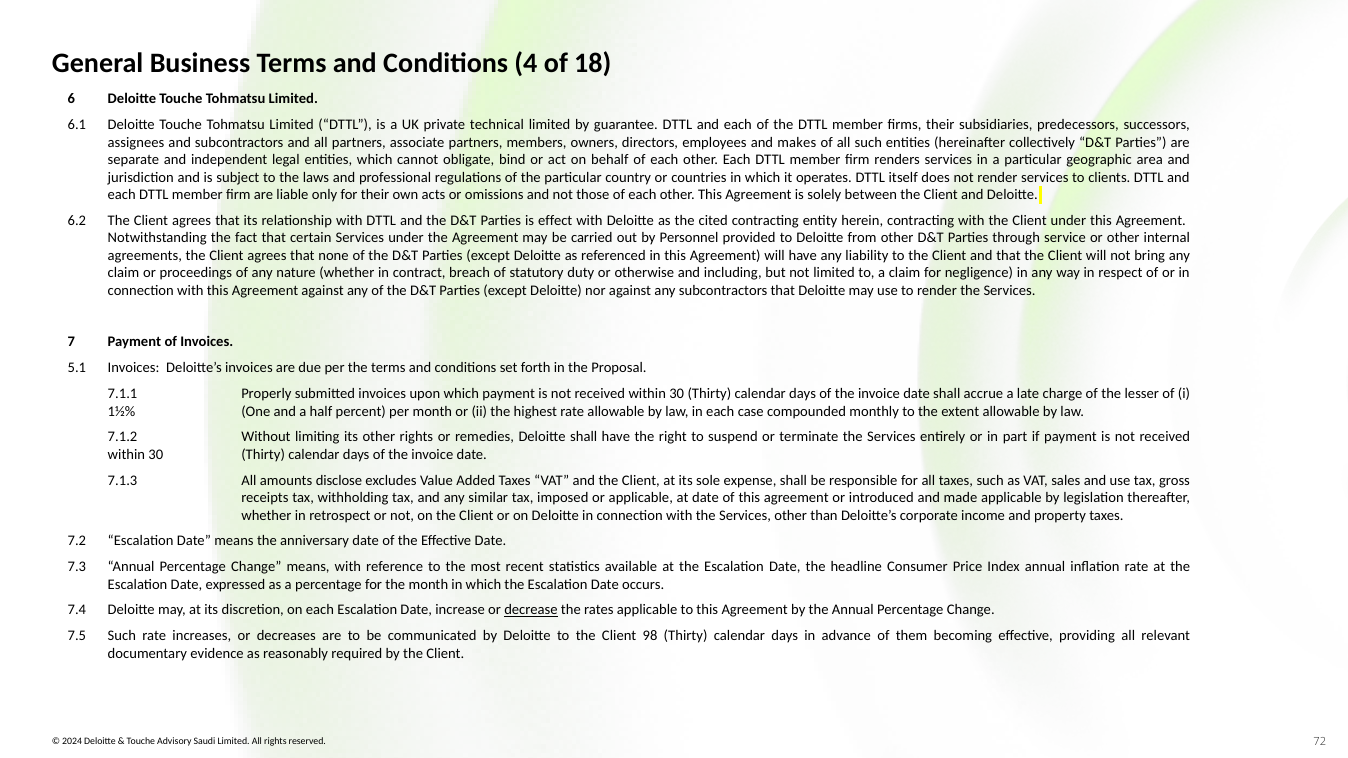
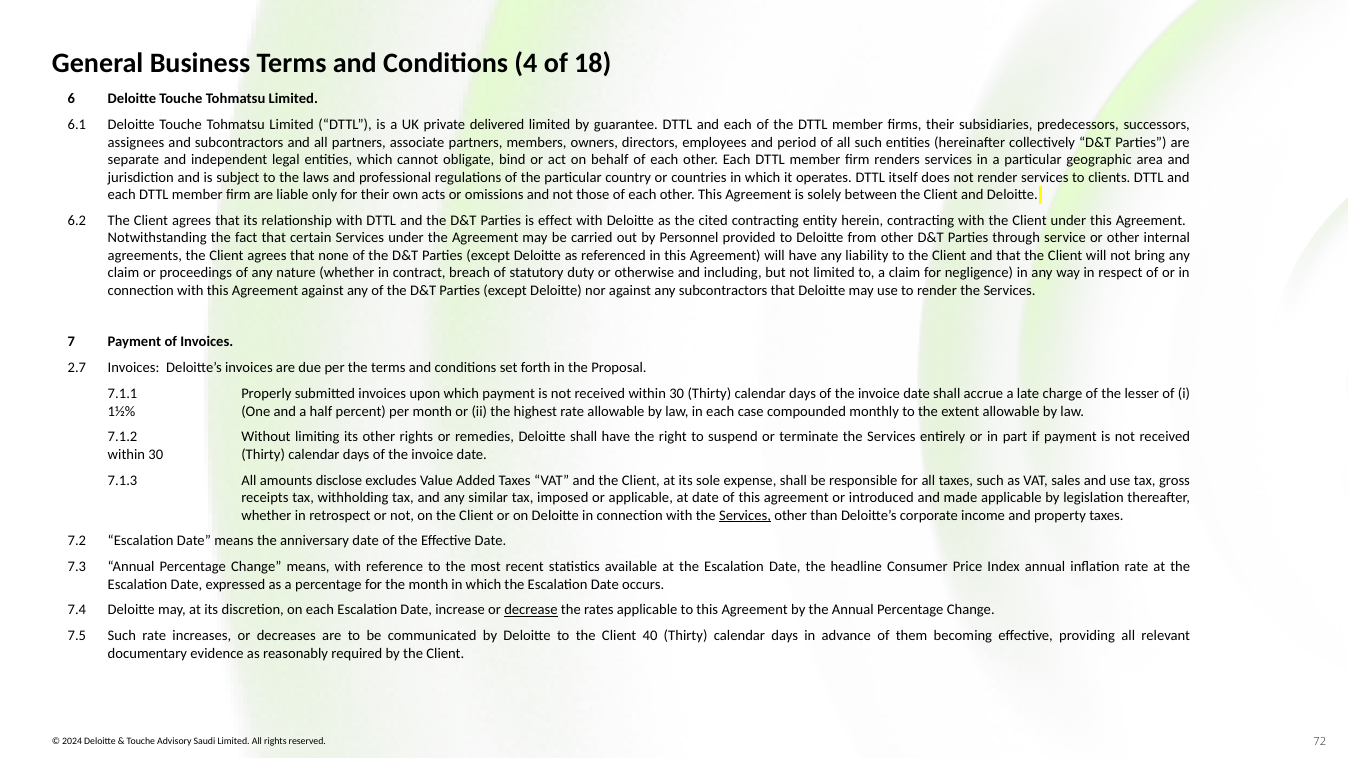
technical: technical -> delivered
makes: makes -> period
5.1: 5.1 -> 2.7
Services at (745, 515) underline: none -> present
98: 98 -> 40
